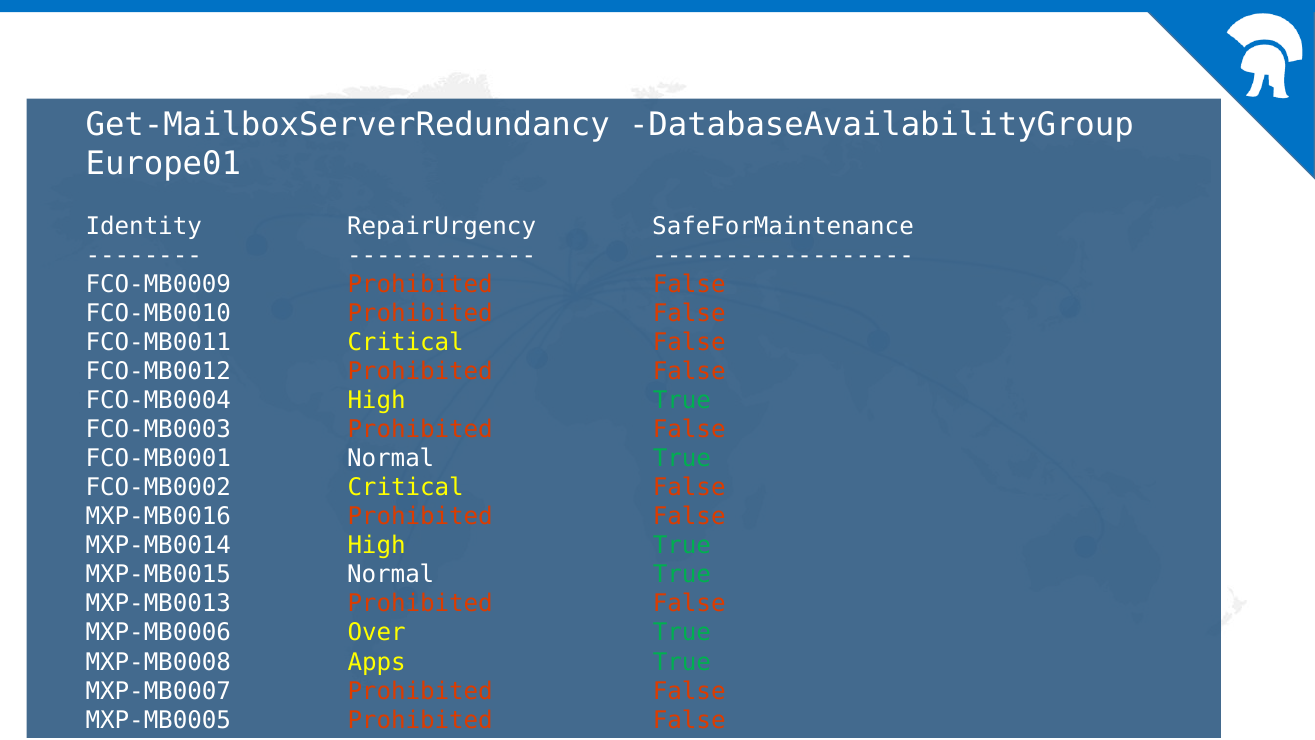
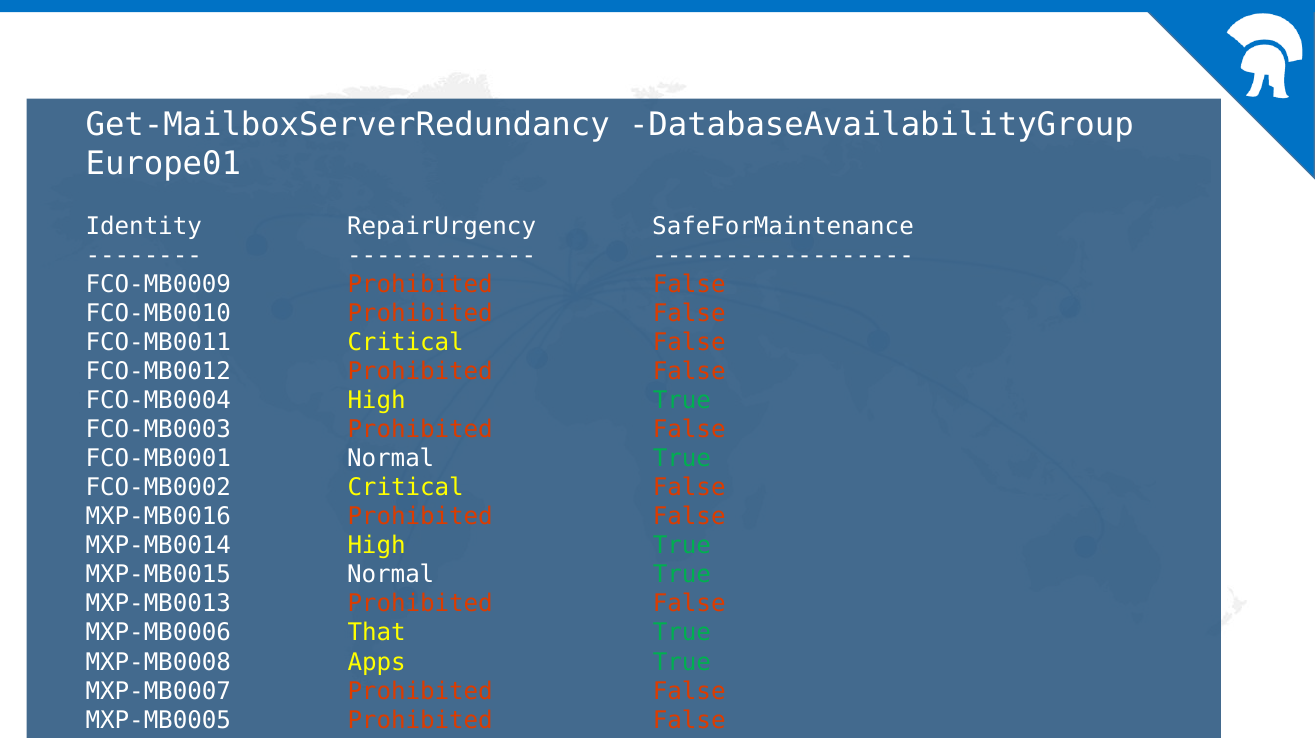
Over: Over -> That
